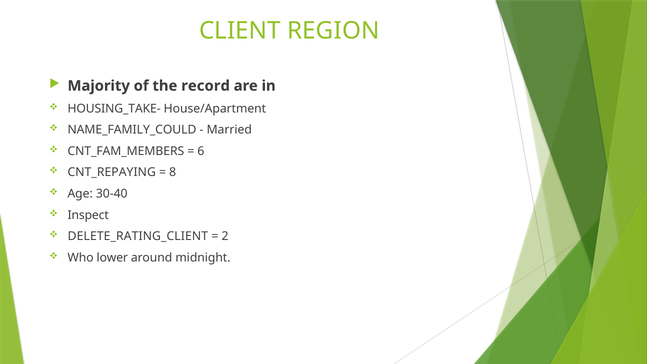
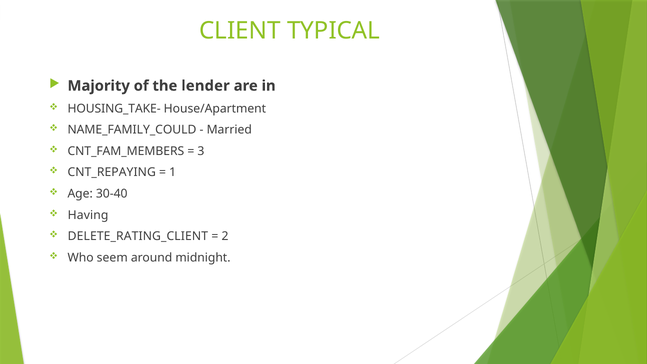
REGION: REGION -> TYPICAL
record: record -> lender
6: 6 -> 3
8: 8 -> 1
Inspect: Inspect -> Having
lower: lower -> seem
